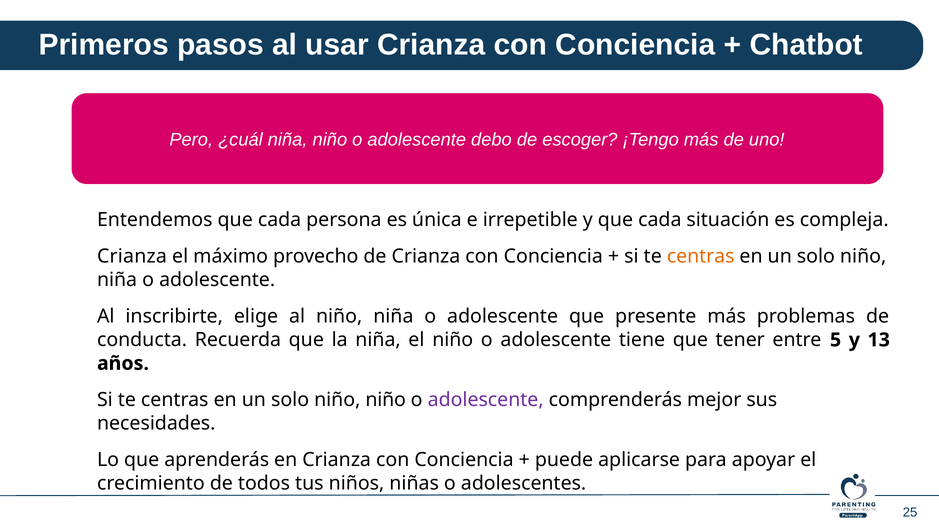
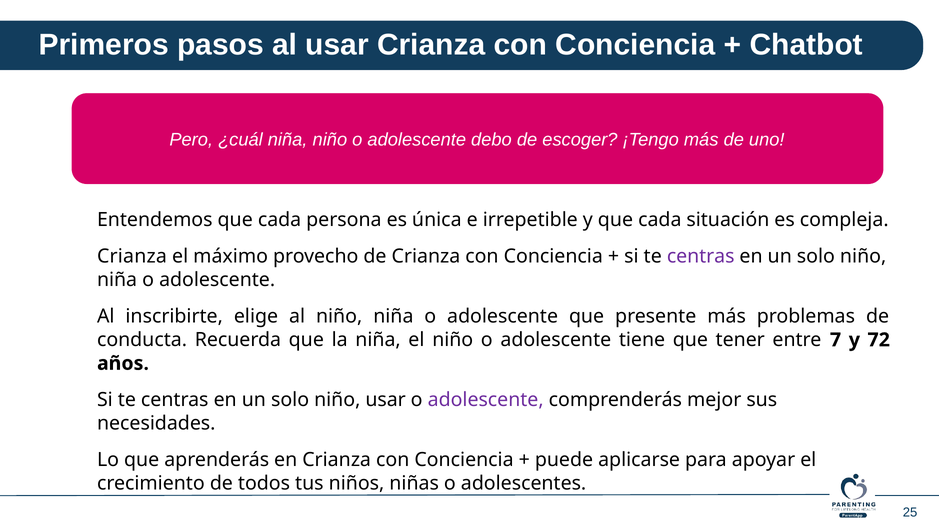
centras at (701, 257) colour: orange -> purple
5: 5 -> 7
13: 13 -> 72
niño niño: niño -> usar
